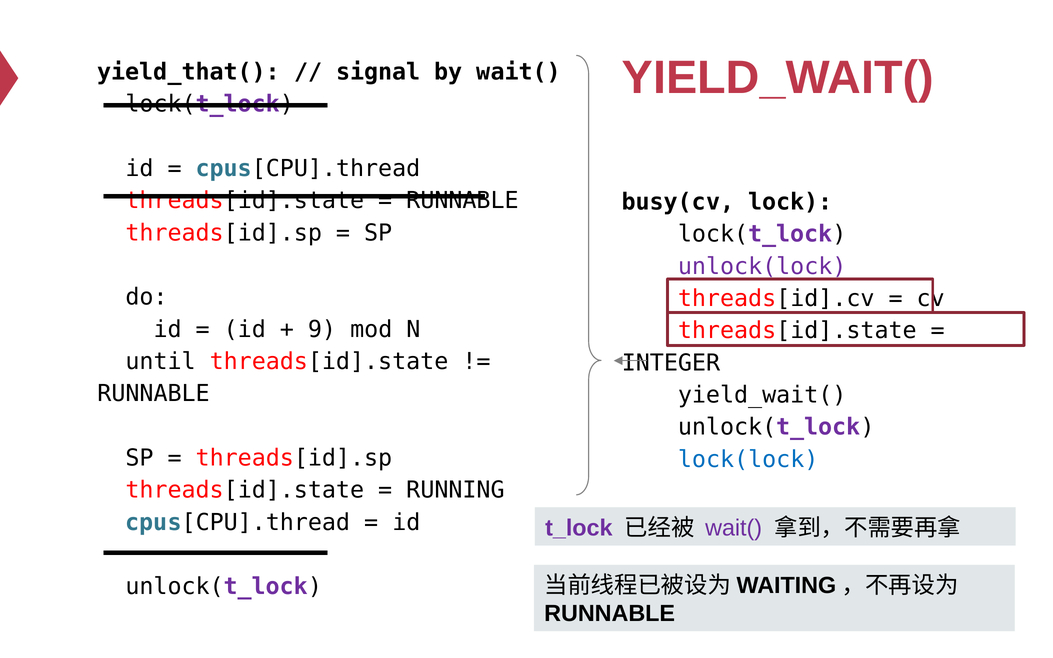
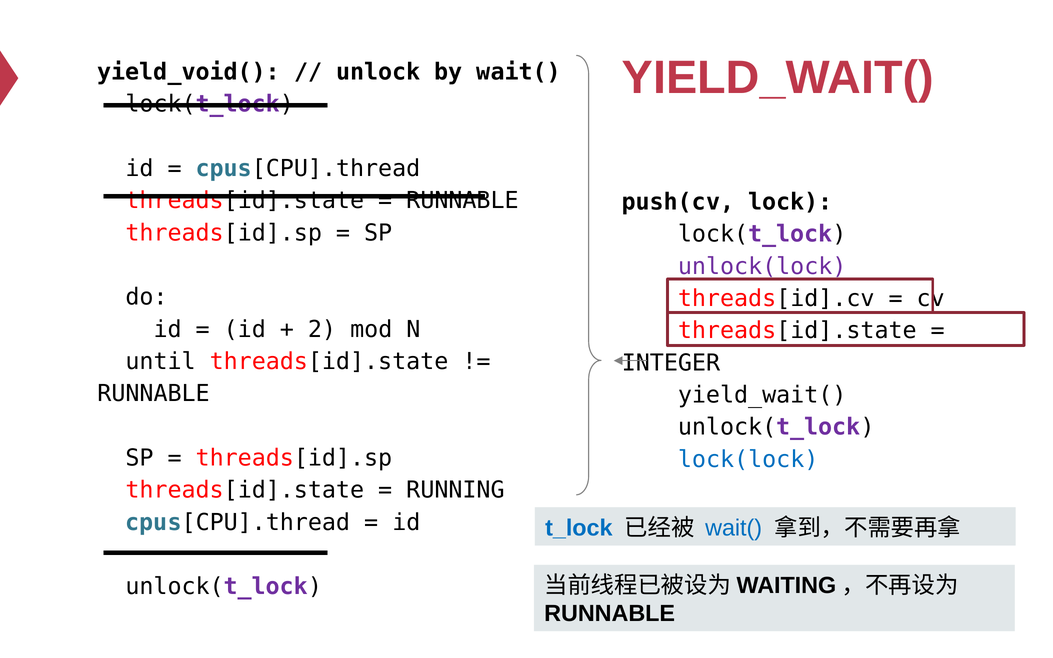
yield_that(: yield_that( -> yield_void(
signal: signal -> unlock
busy(cv: busy(cv -> push(cv
9: 9 -> 2
t_lock colour: purple -> blue
wait( at (734, 528) colour: purple -> blue
